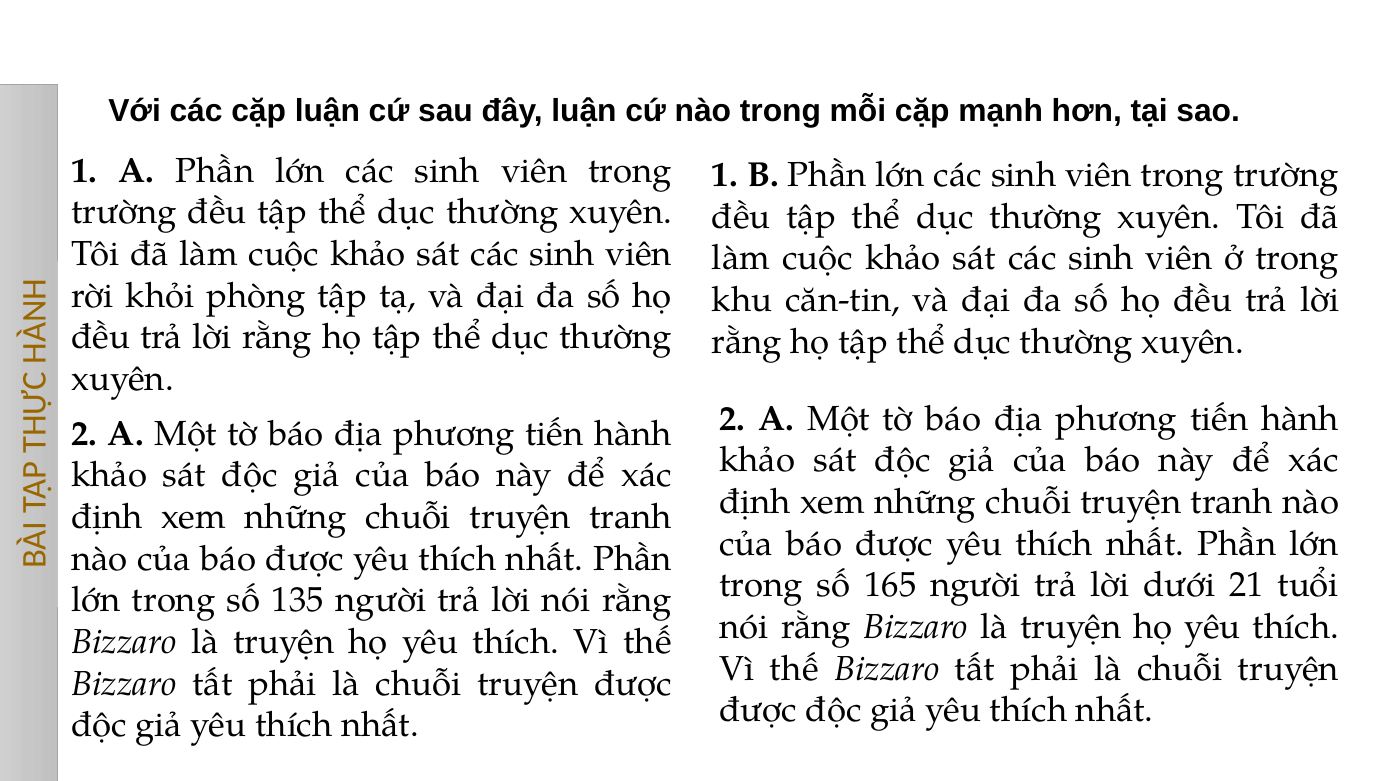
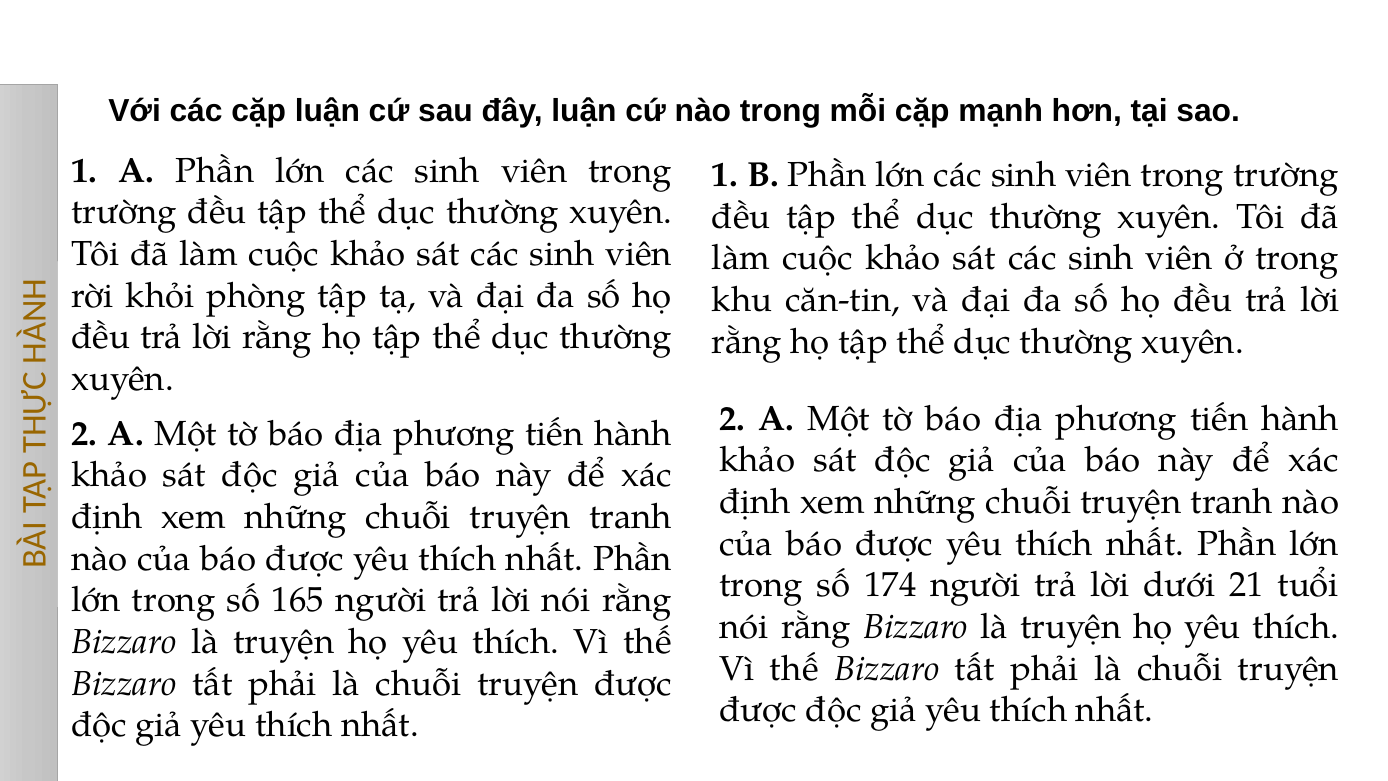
165: 165 -> 174
135: 135 -> 165
